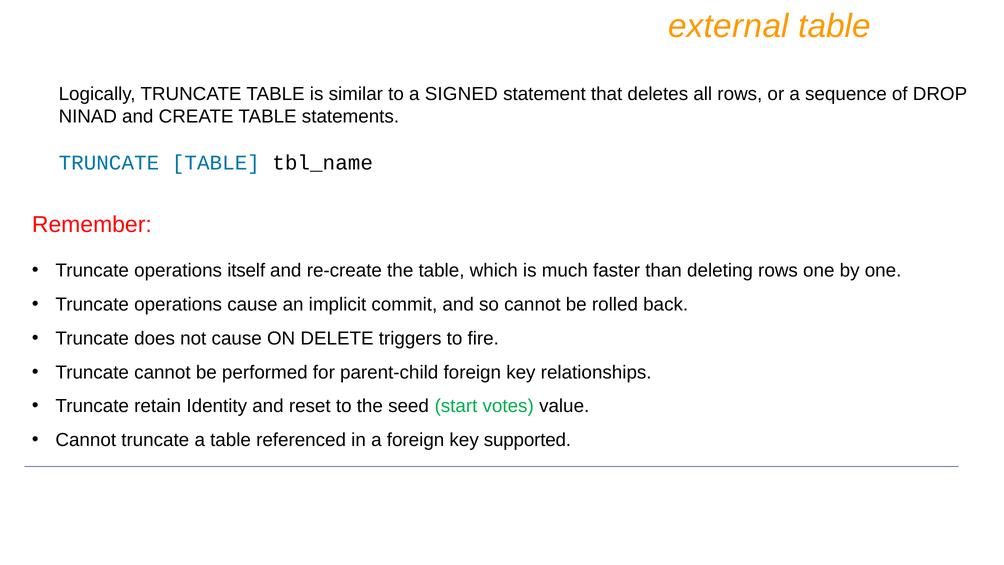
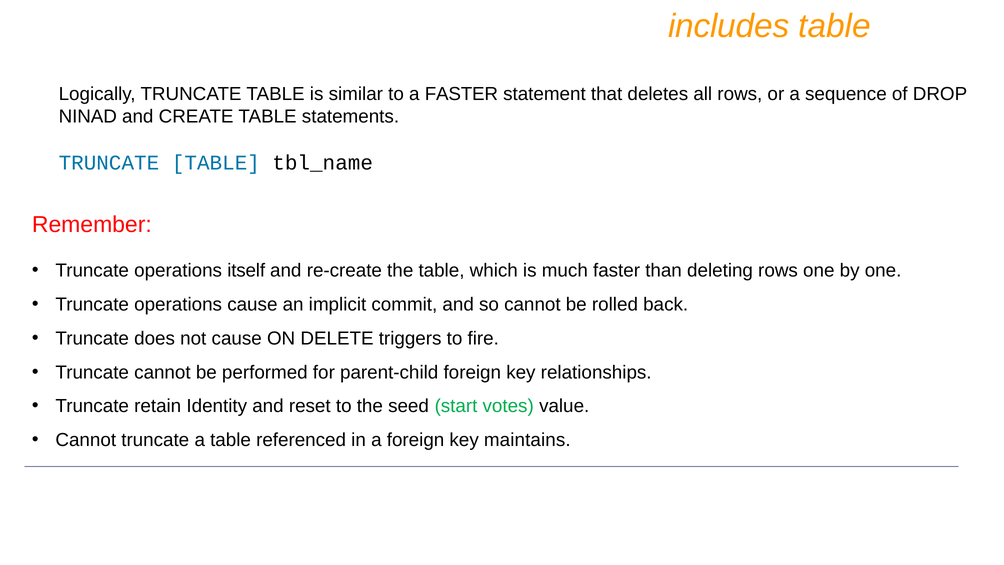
external: external -> includes
a SIGNED: SIGNED -> FASTER
supported: supported -> maintains
